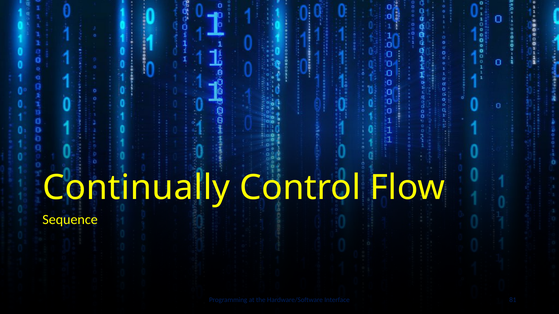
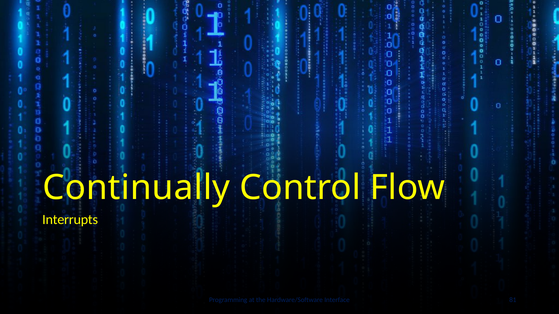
Sequence: Sequence -> Interrupts
